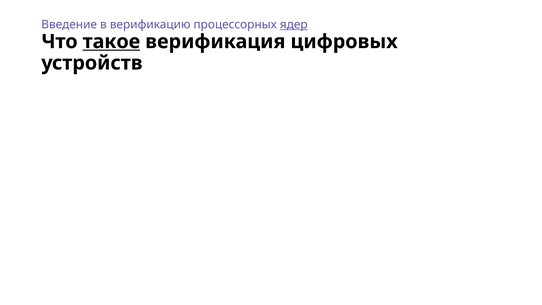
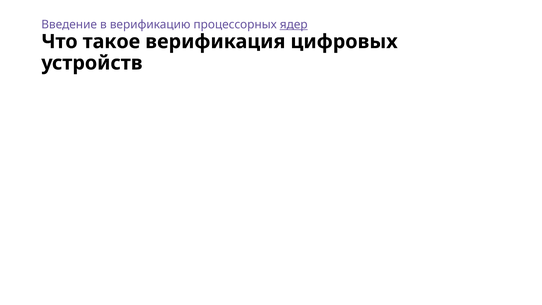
такое underline: present -> none
